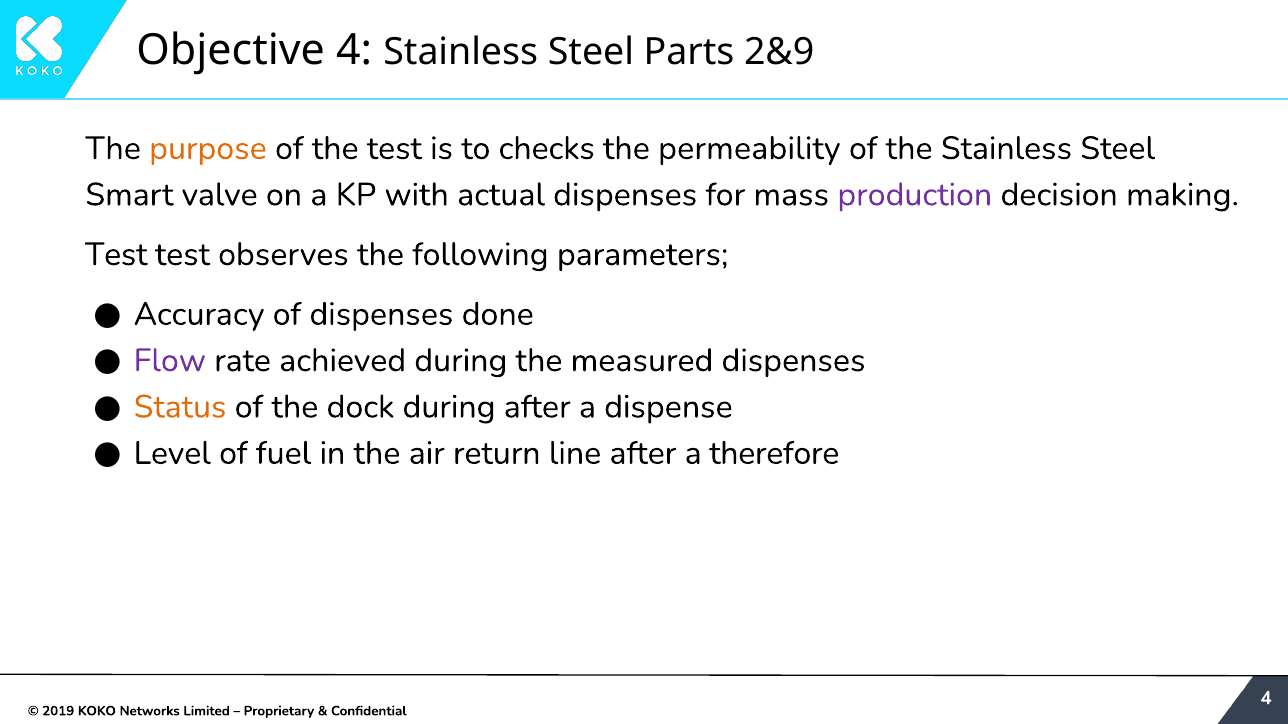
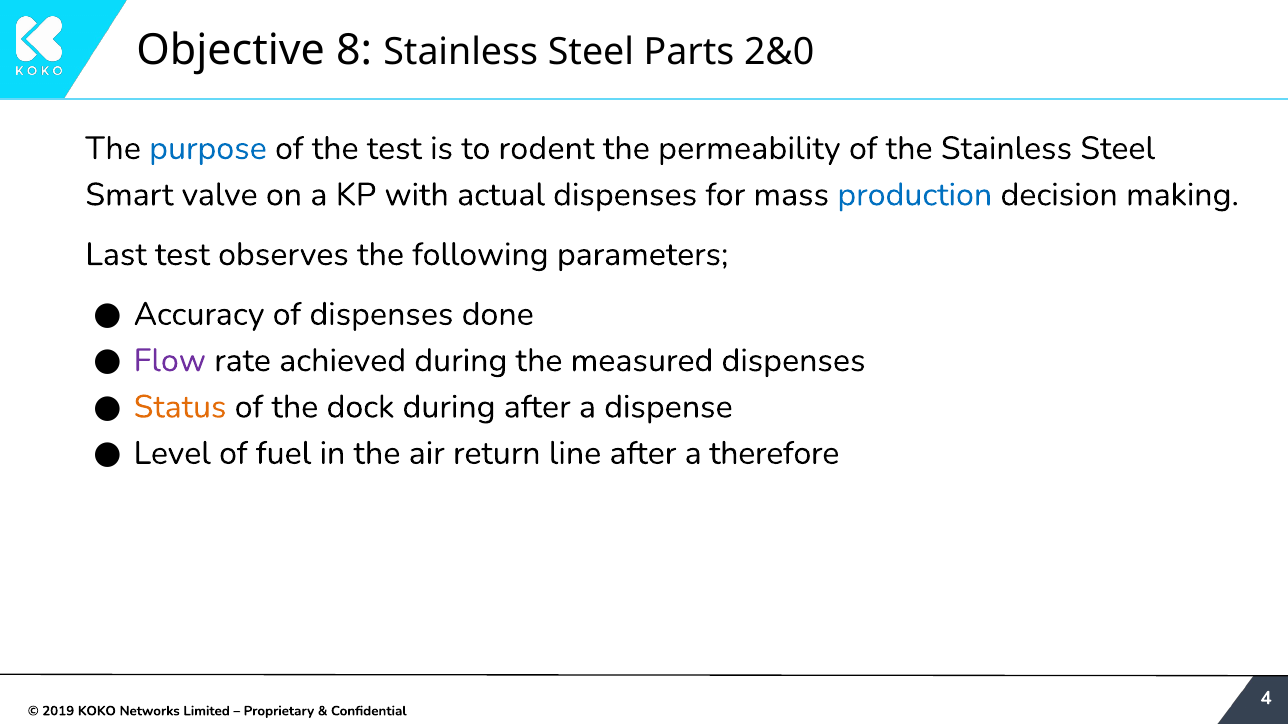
Objective 4: 4 -> 8
2&9: 2&9 -> 2&0
purpose colour: orange -> blue
checks: checks -> rodent
production colour: purple -> blue
Test at (116, 255): Test -> Last
